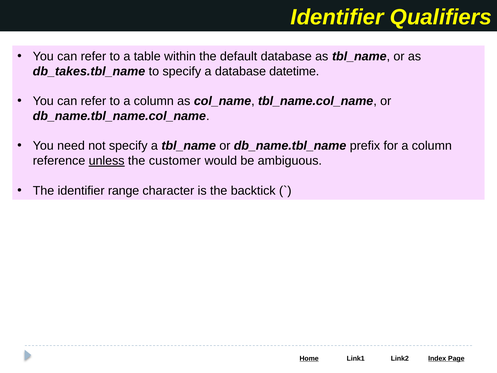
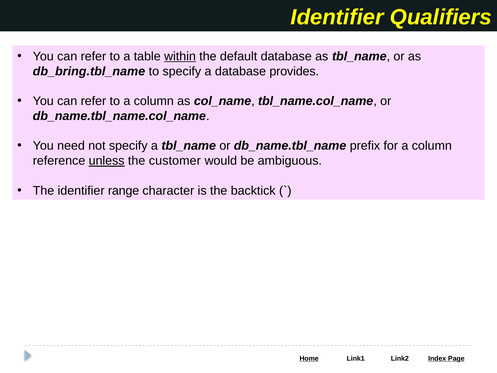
within underline: none -> present
db_takes.tbl_name: db_takes.tbl_name -> db_bring.tbl_name
datetime: datetime -> provides
